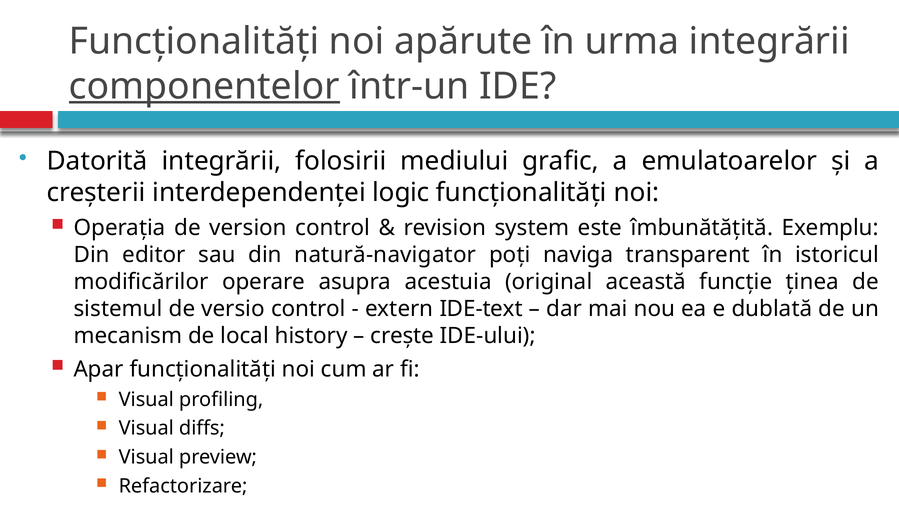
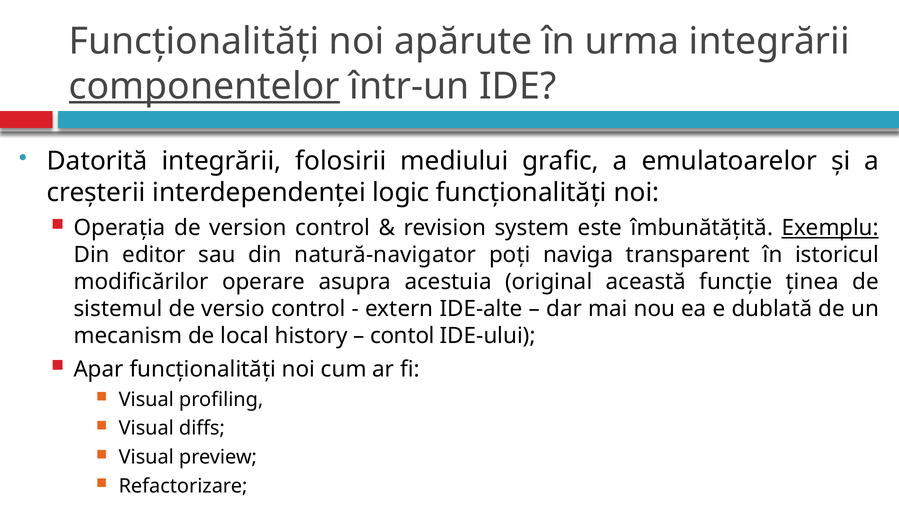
Exemplu underline: none -> present
IDE-text: IDE-text -> IDE-alte
crește: crește -> contol
